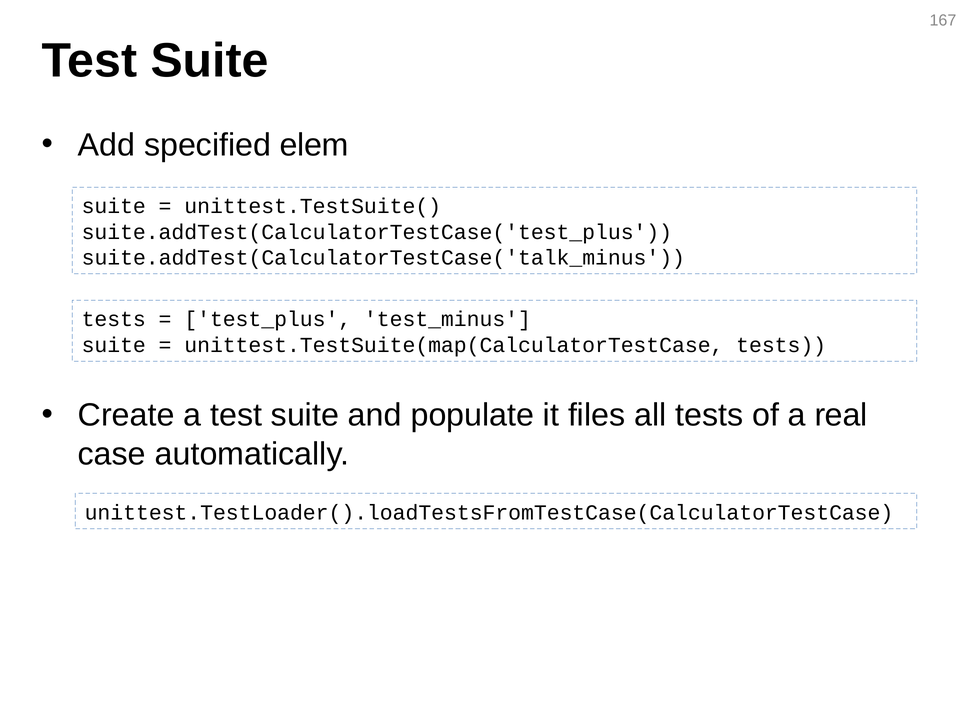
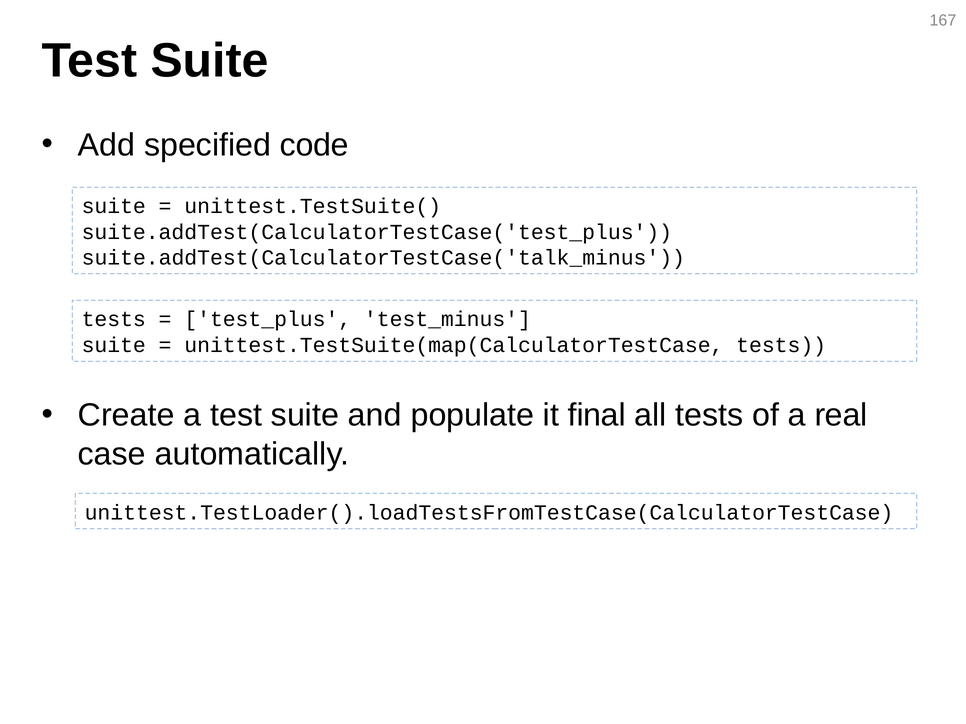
elem: elem -> code
files: files -> final
